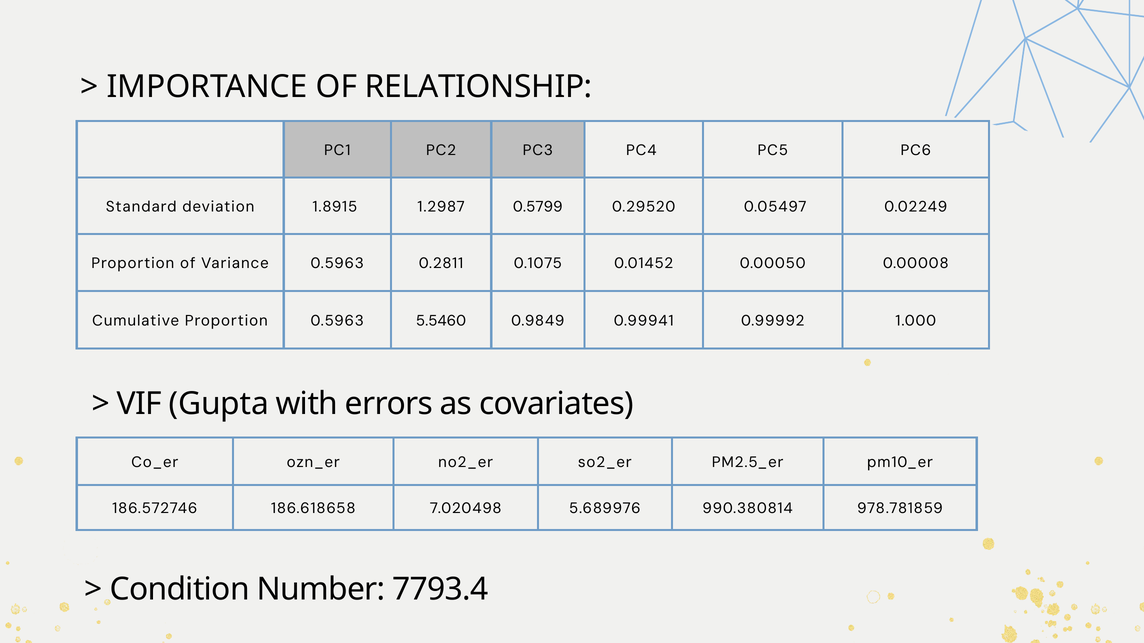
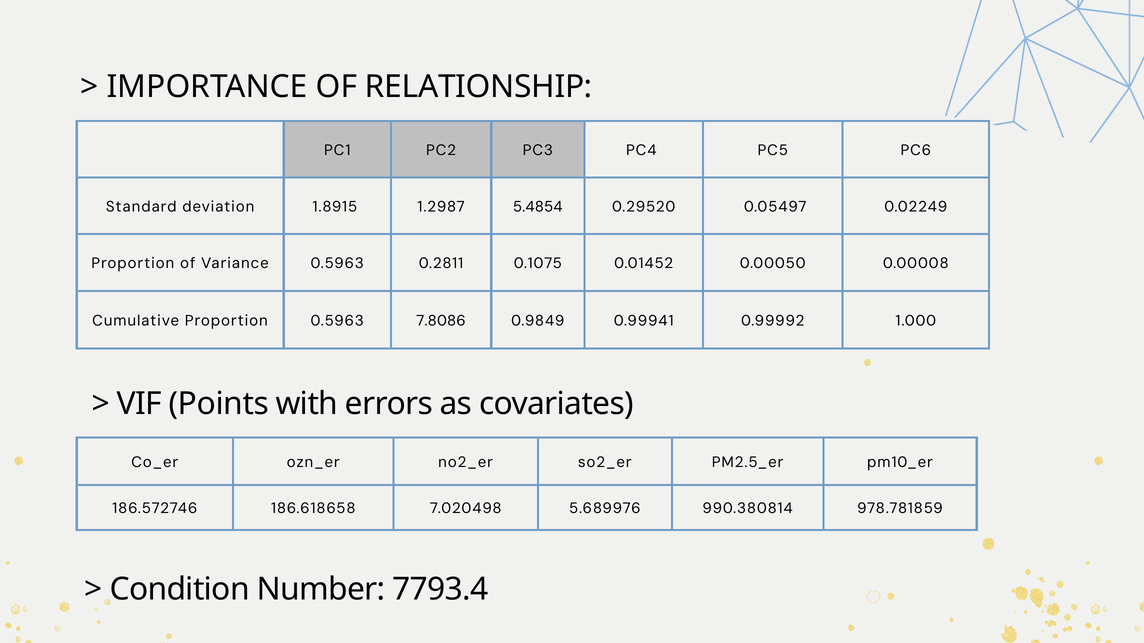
0.5799: 0.5799 -> 5.4854
5.5460: 5.5460 -> 7.8086
Gupta: Gupta -> Points
